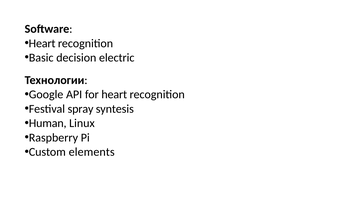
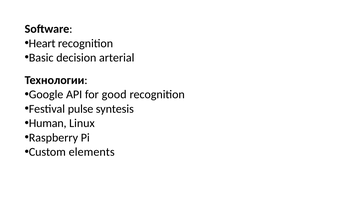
electric: electric -> arterial
for heart: heart -> good
spray: spray -> pulse
